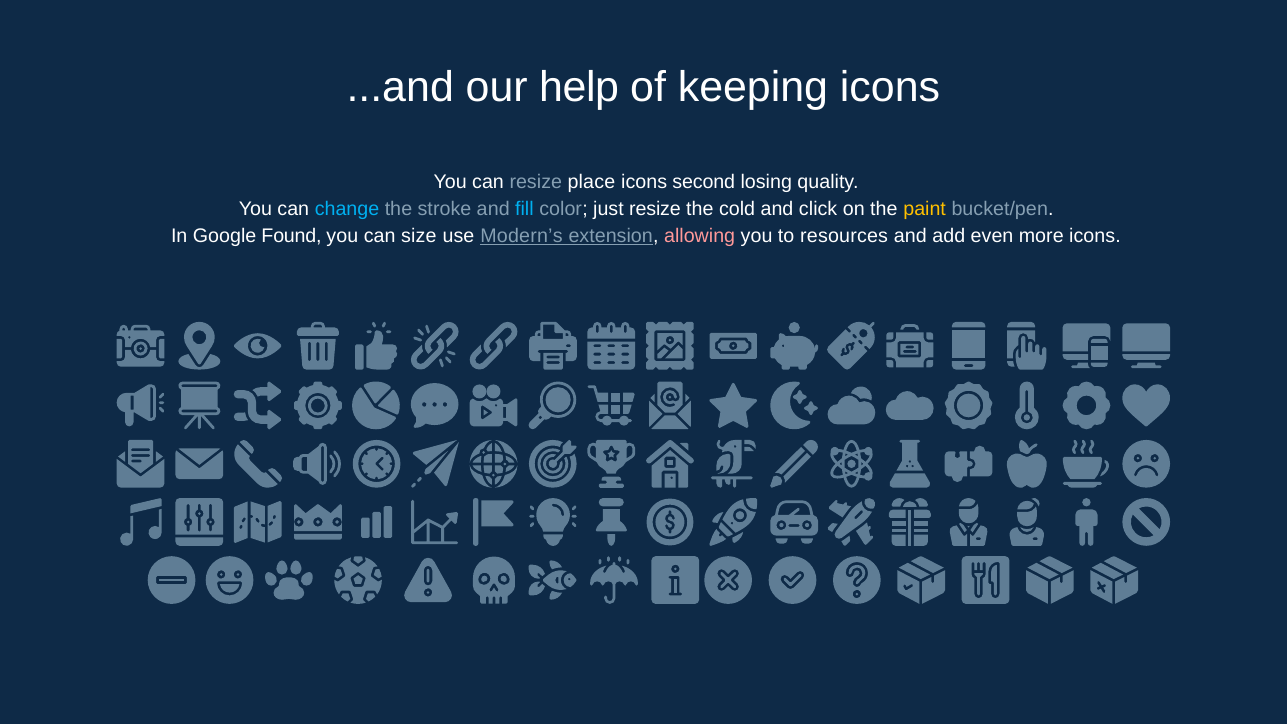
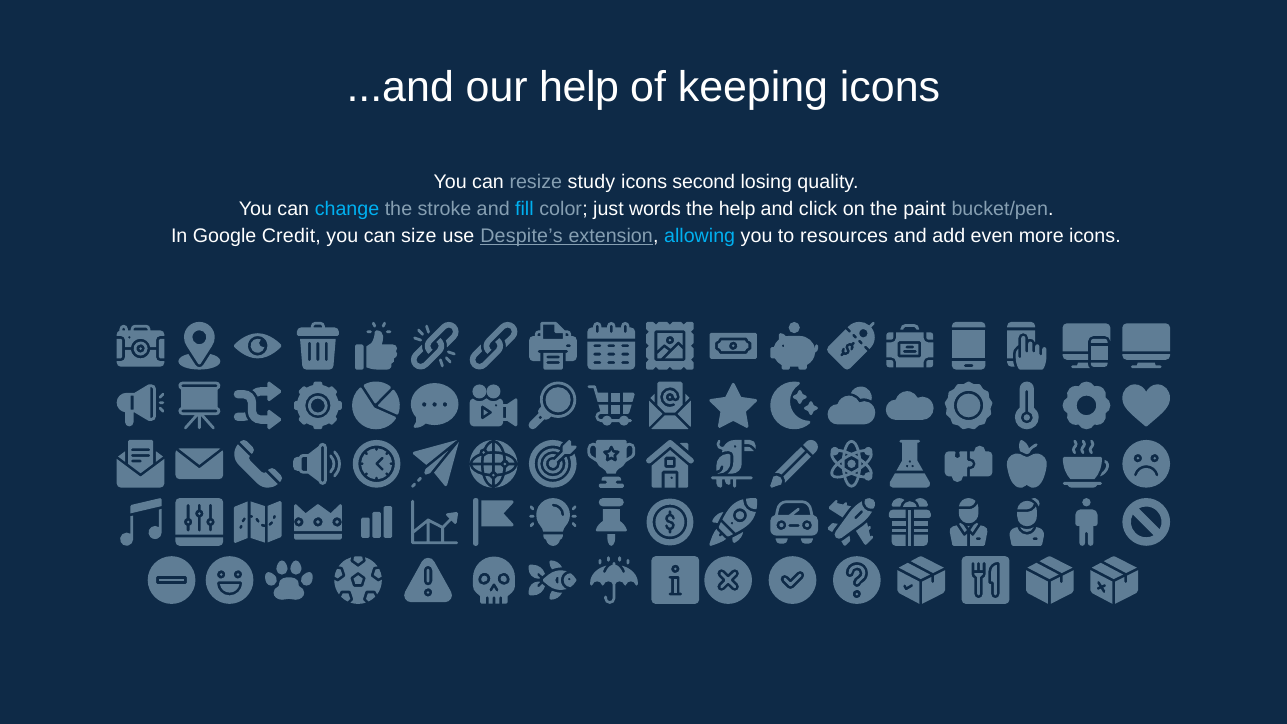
place: place -> study
just resize: resize -> words
the cold: cold -> help
paint colour: yellow -> white
Found: Found -> Credit
Modern’s: Modern’s -> Despite’s
allowing colour: pink -> light blue
